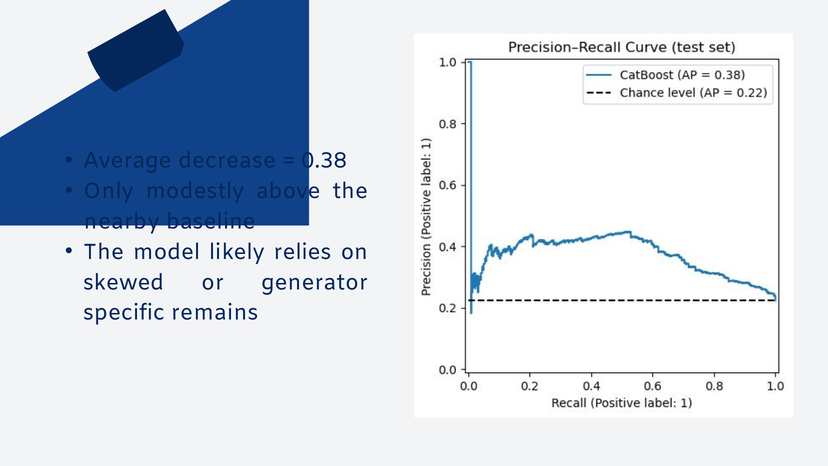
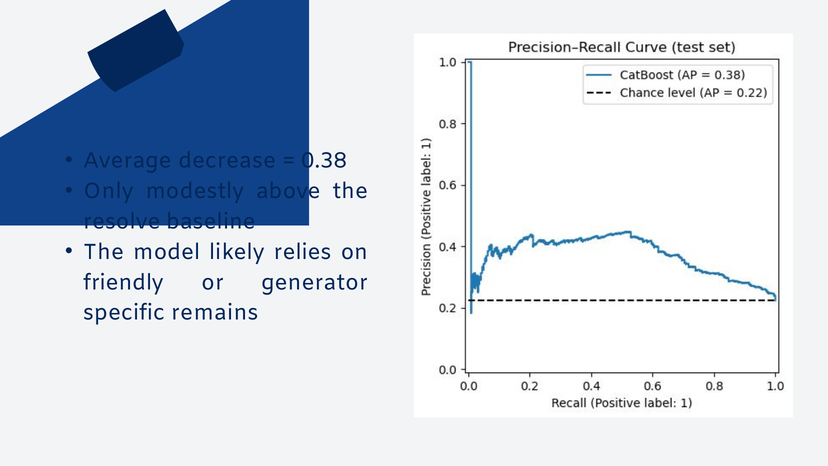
nearby: nearby -> resolve
skewed: skewed -> friendly
